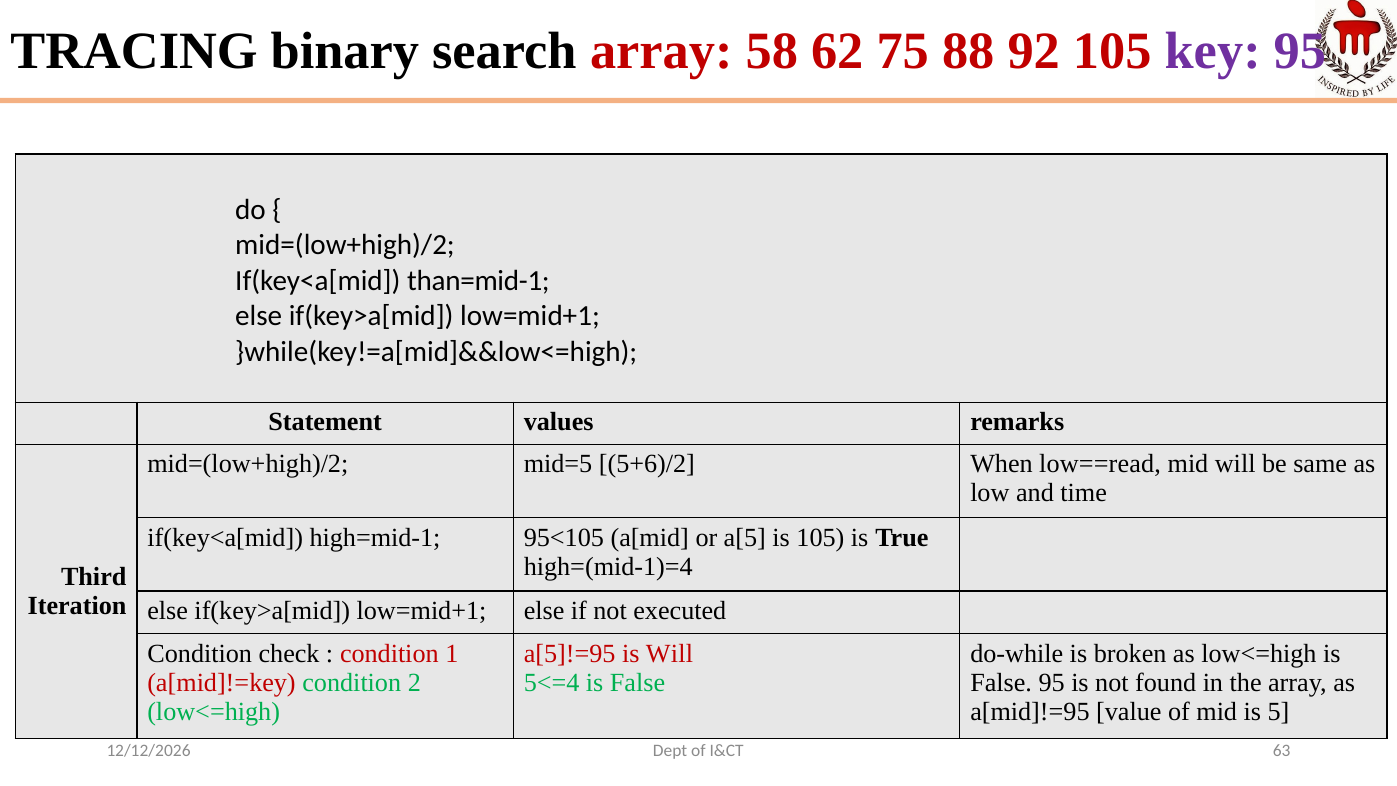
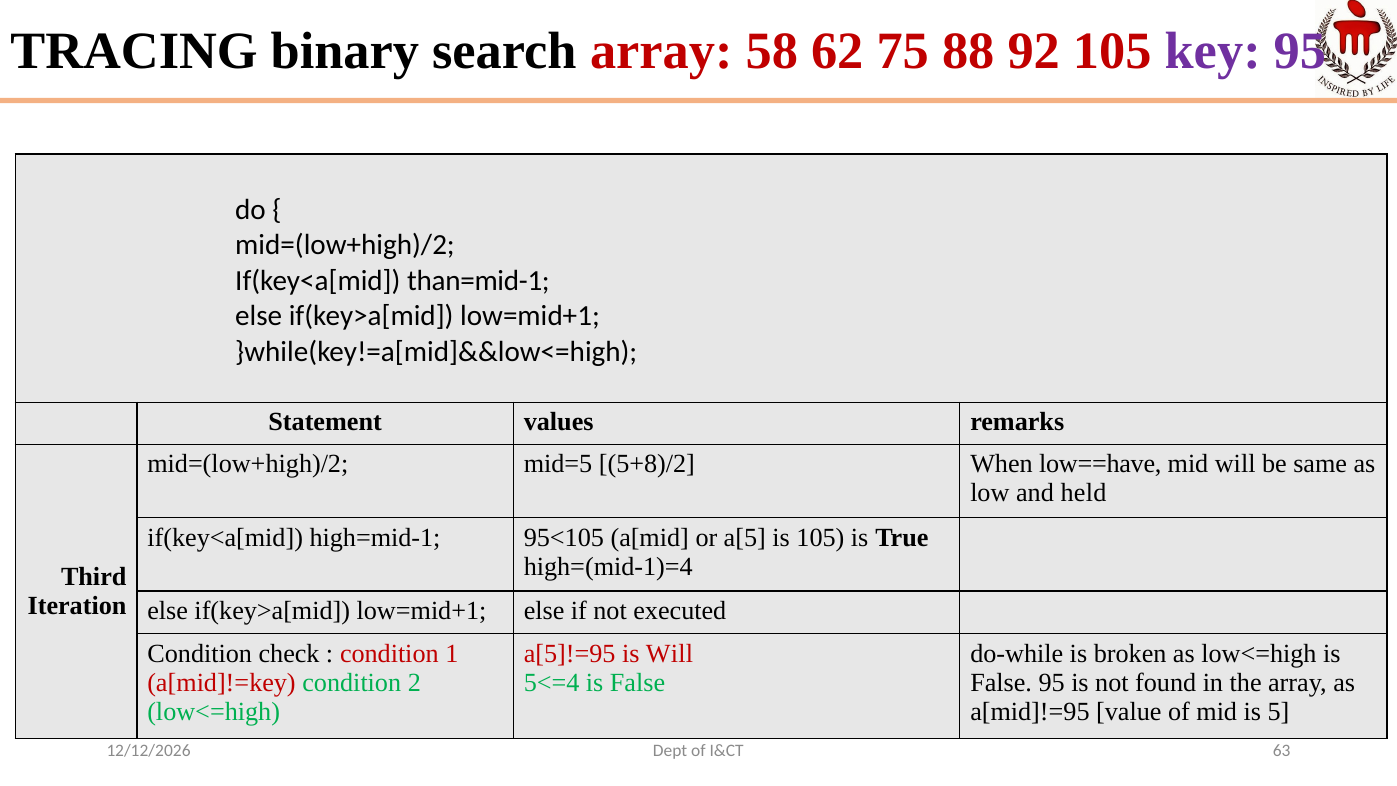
5+6)/2: 5+6)/2 -> 5+8)/2
low==read: low==read -> low==have
time: time -> held
